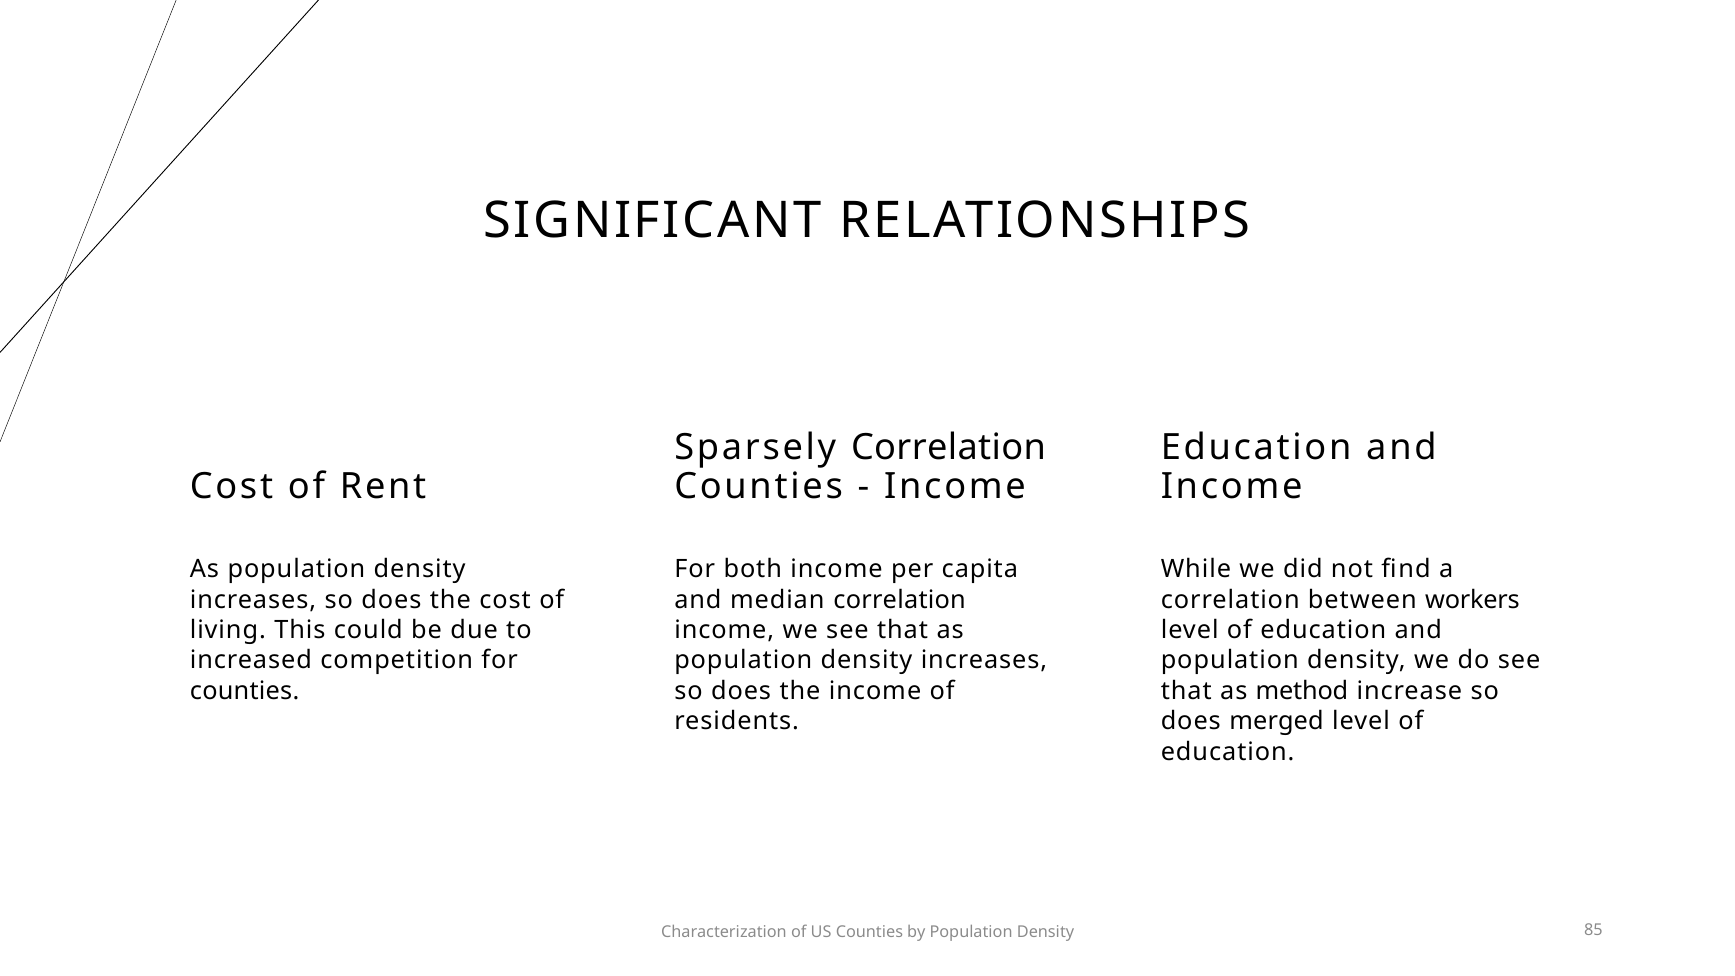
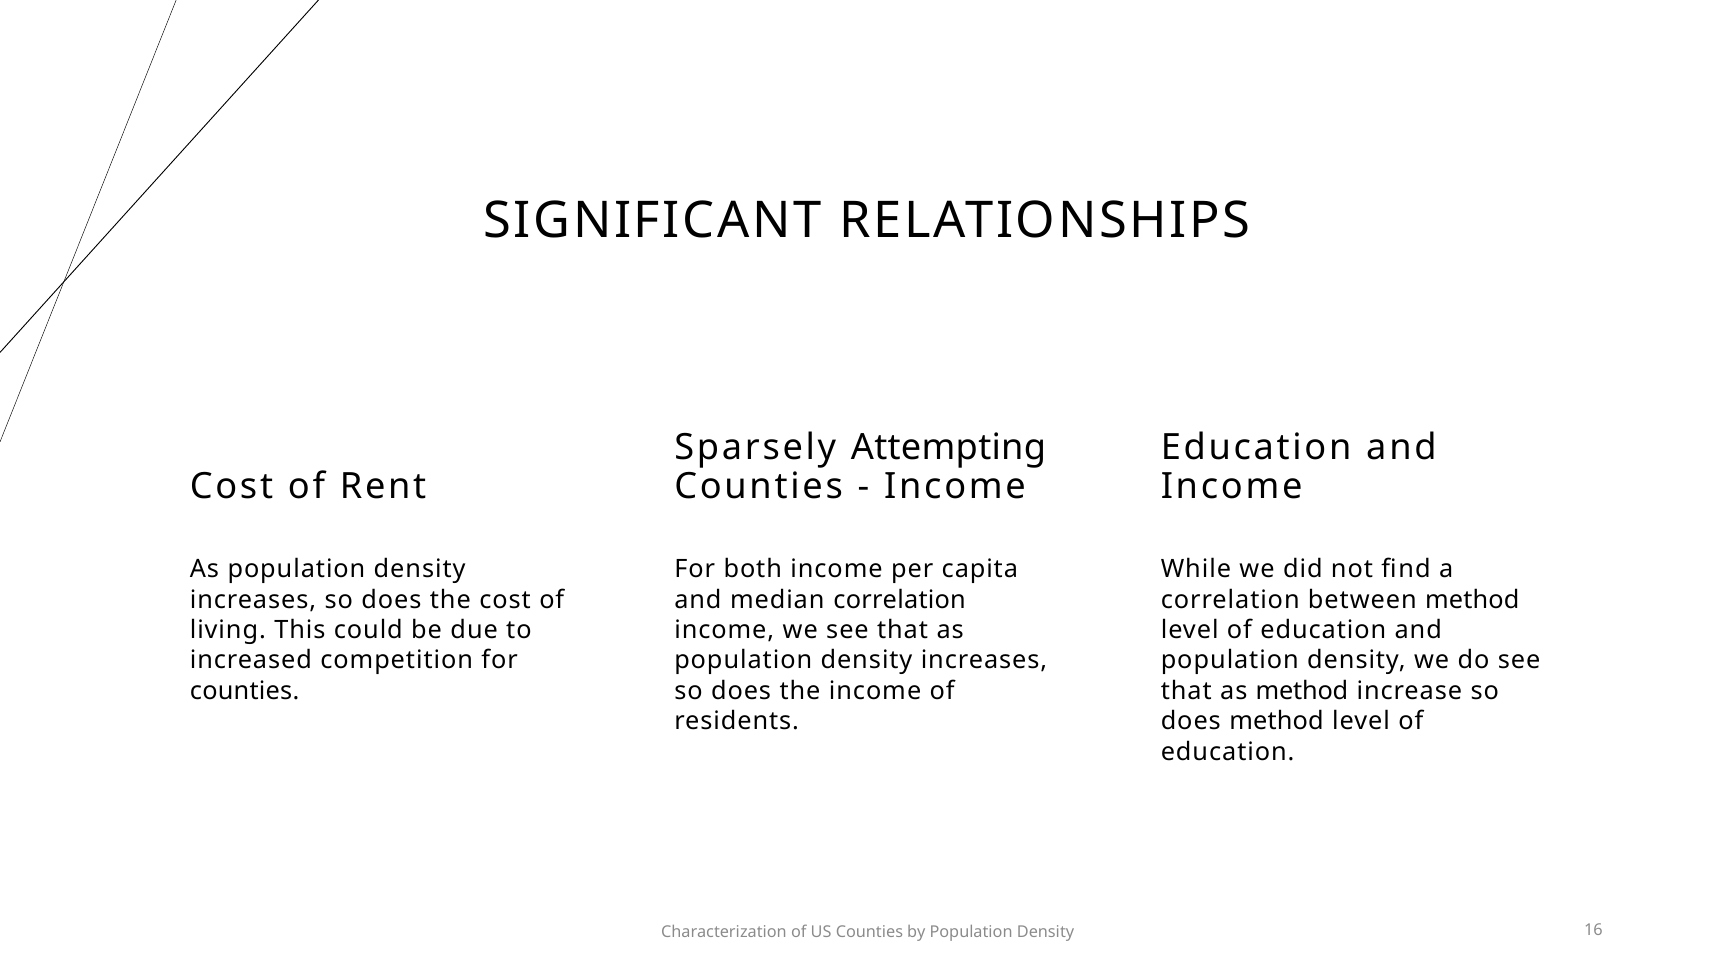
Sparsely Correlation: Correlation -> Attempting
between workers: workers -> method
does merged: merged -> method
85: 85 -> 16
